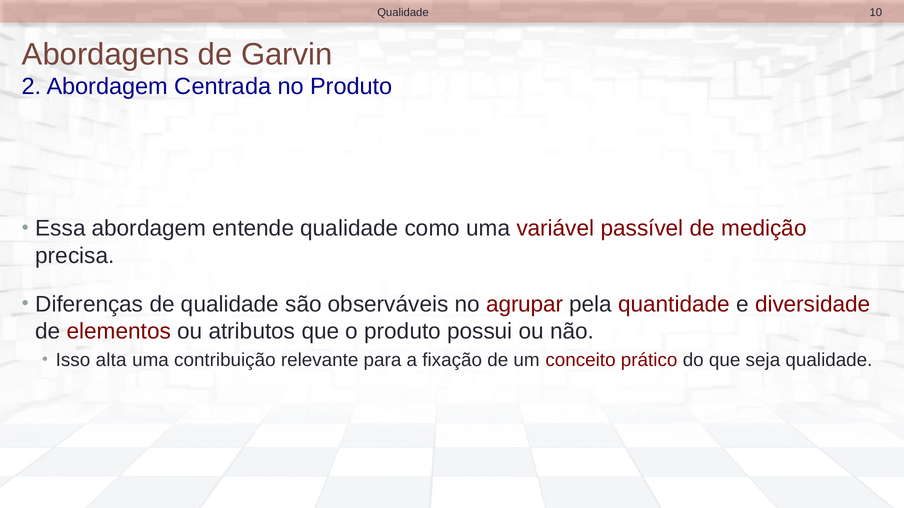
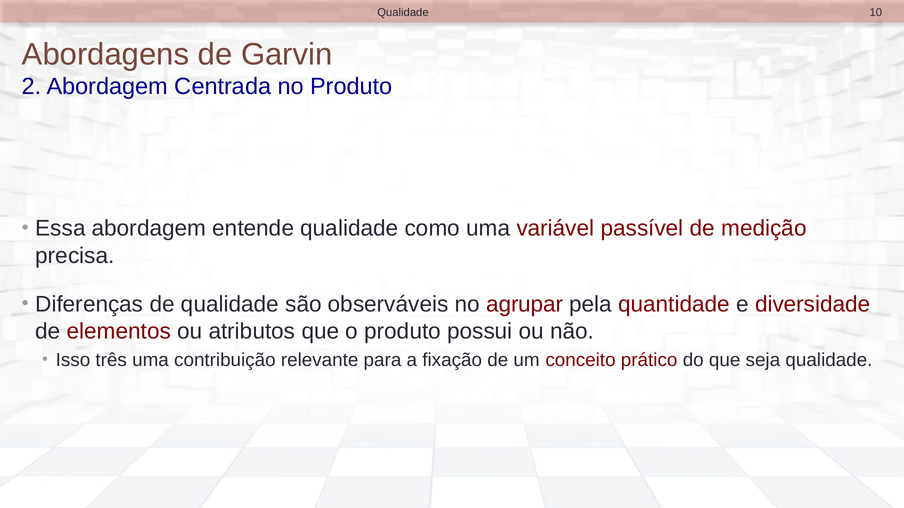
alta: alta -> três
